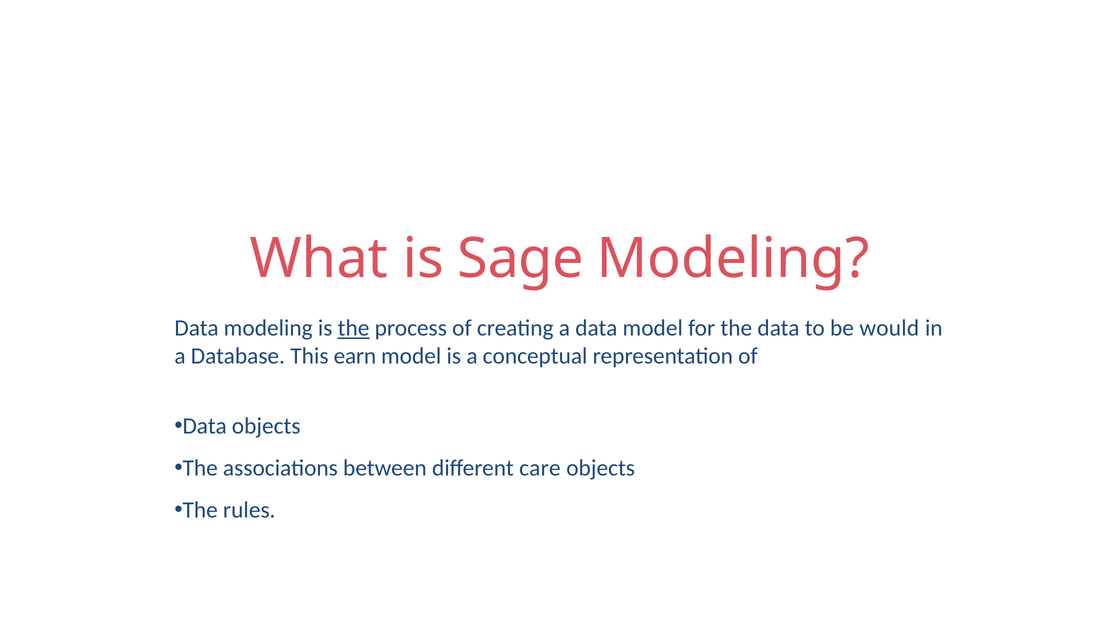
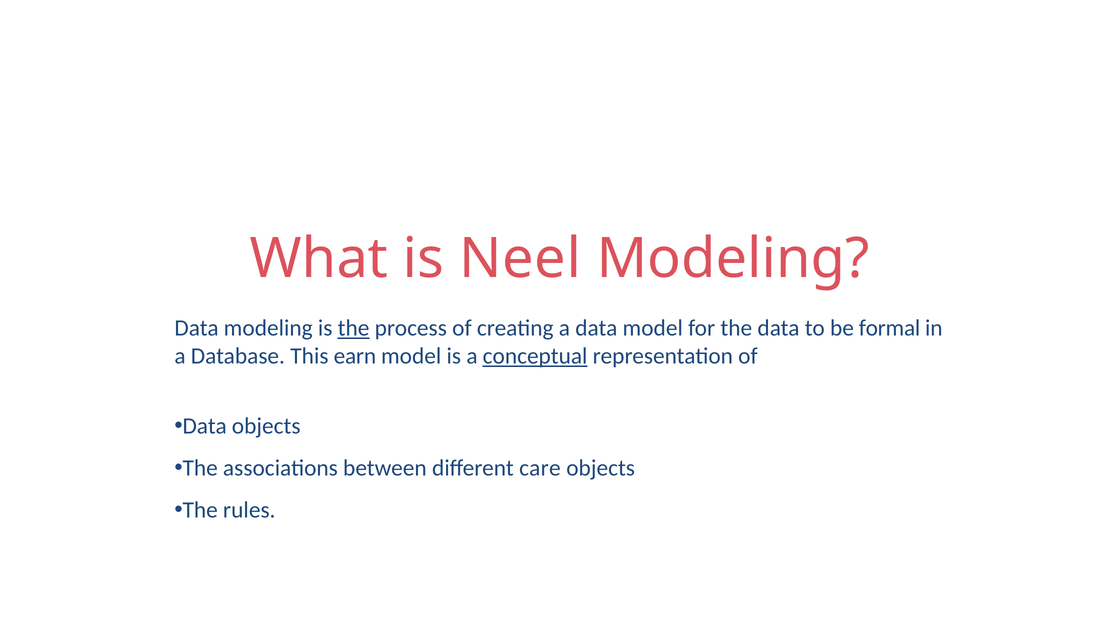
Sage: Sage -> Neel
would: would -> formal
conceptual underline: none -> present
